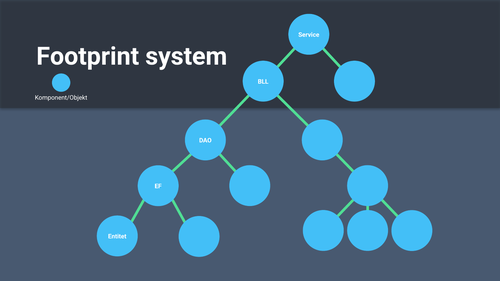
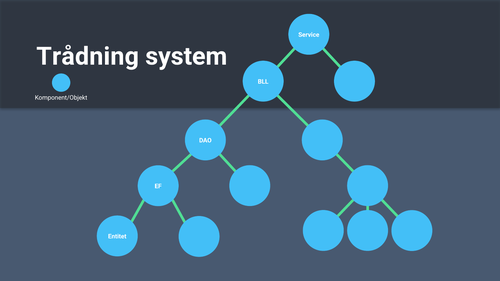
Footprint: Footprint -> Trådning
